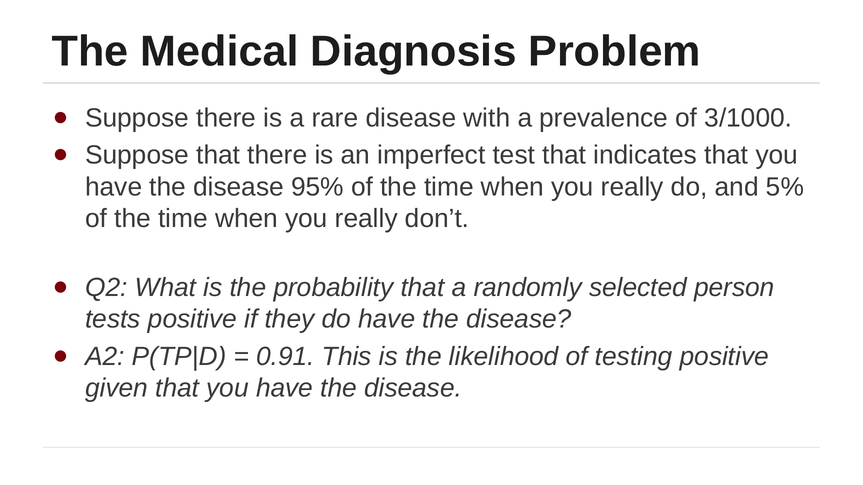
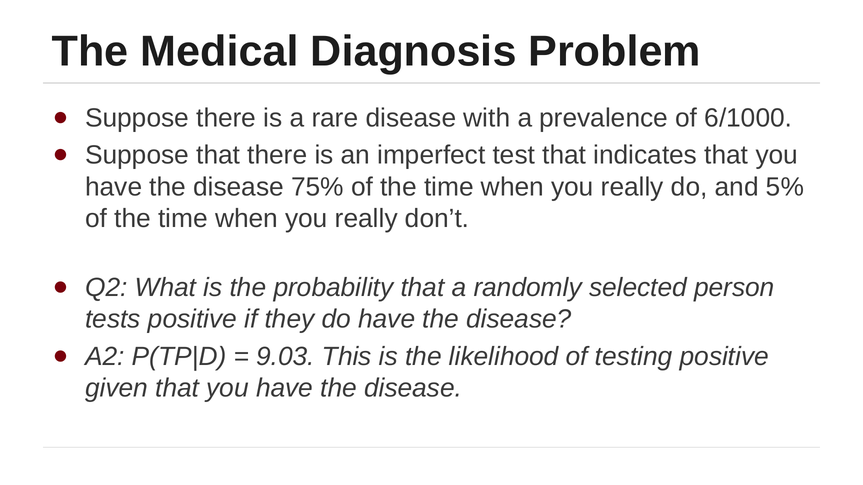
3/1000: 3/1000 -> 6/1000
95%: 95% -> 75%
0.91: 0.91 -> 9.03
